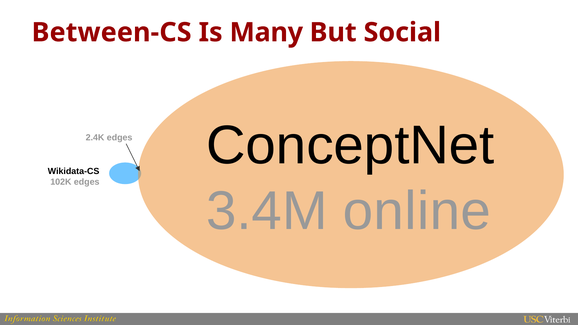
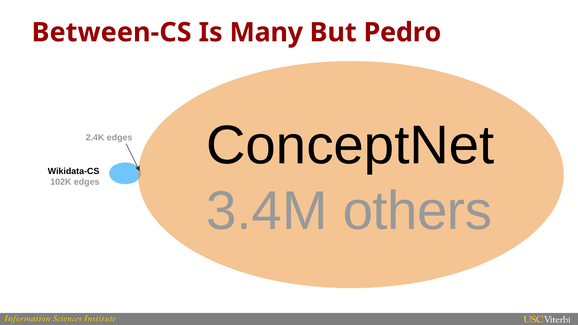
Social: Social -> Pedro
online: online -> others
